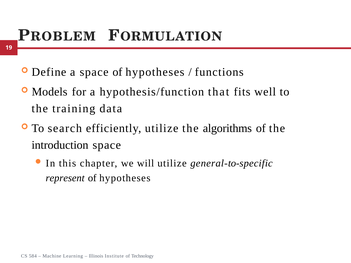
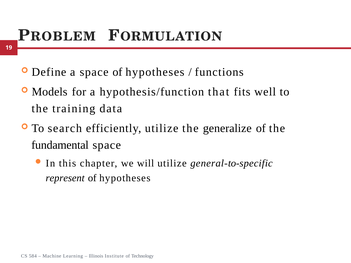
algorithms: algorithms -> generalize
introduction: introduction -> fundamental
